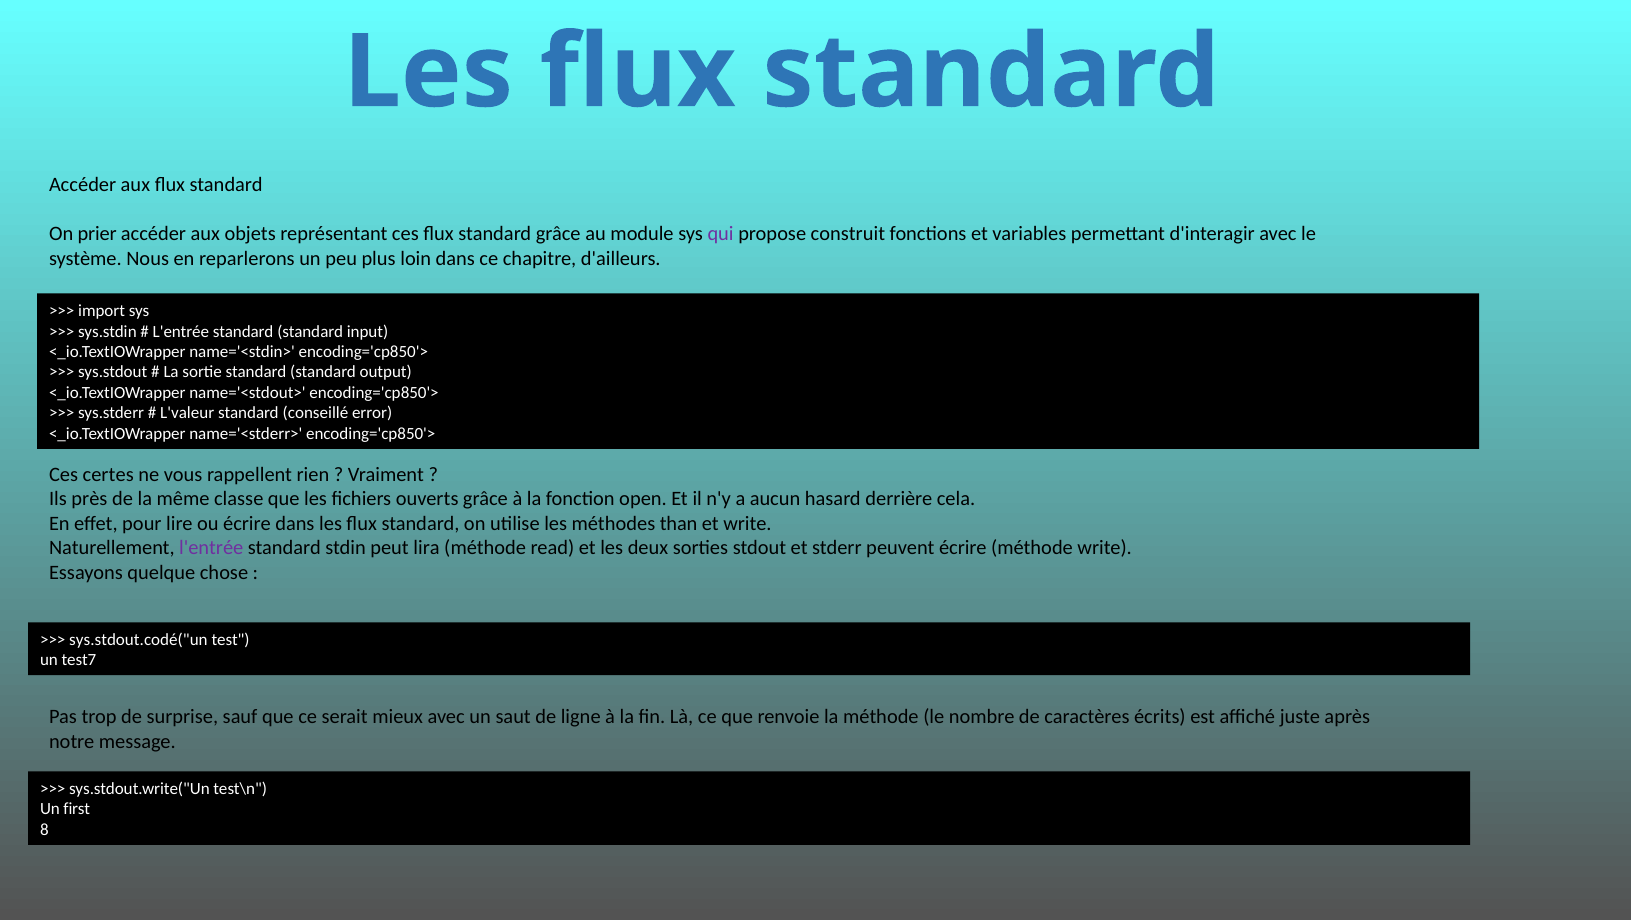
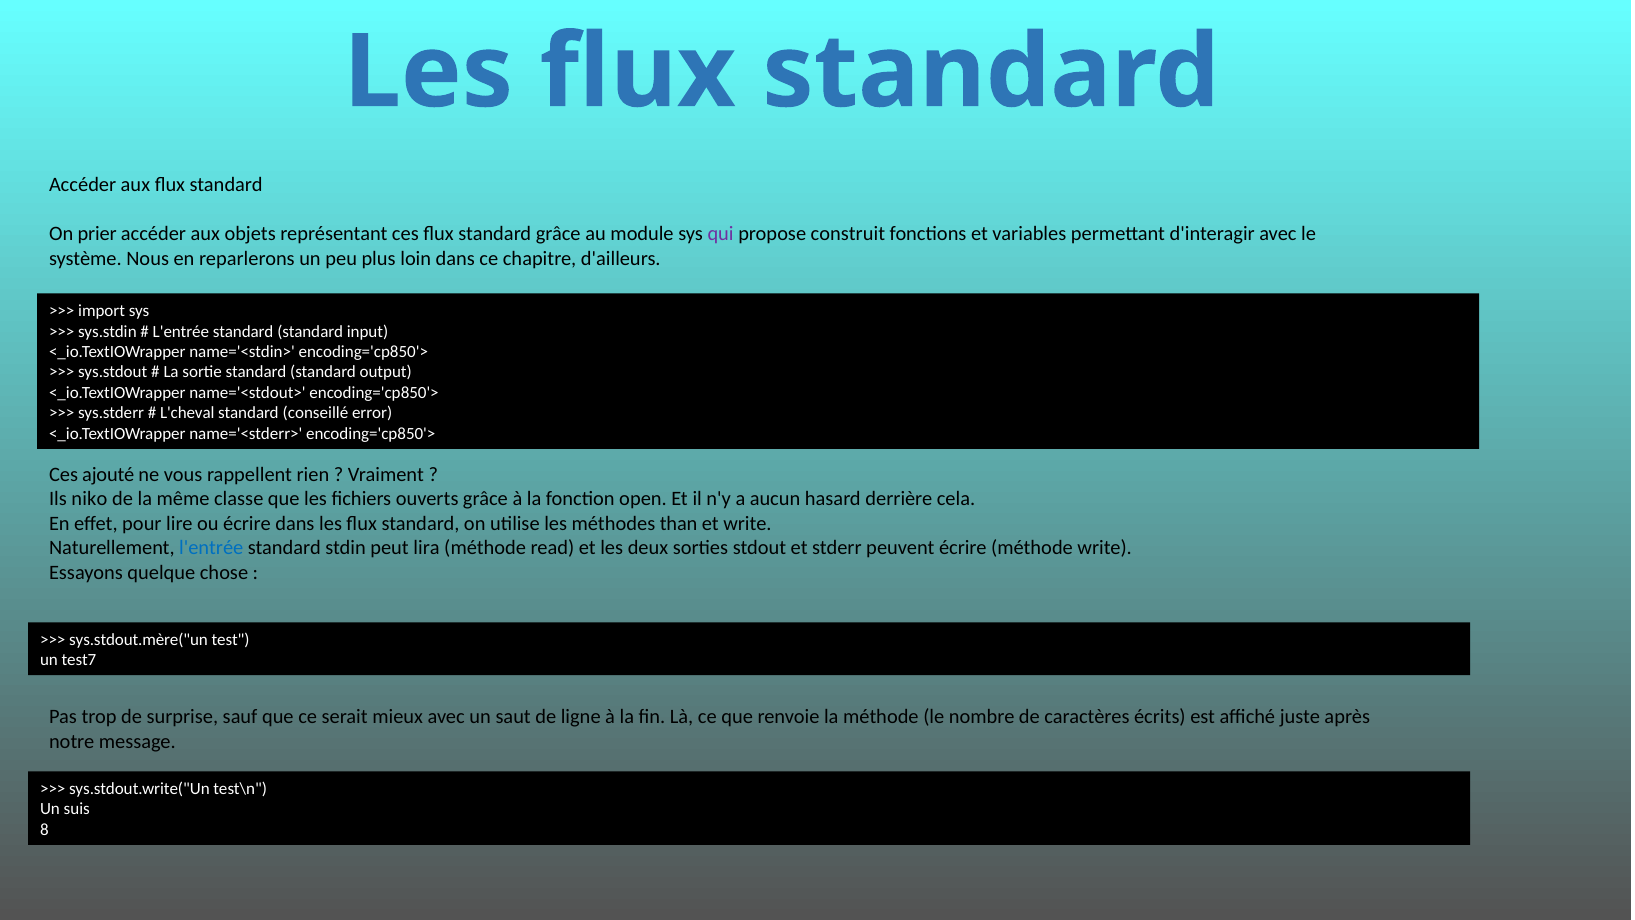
L'valeur: L'valeur -> L'cheval
certes: certes -> ajouté
près: près -> niko
l'entrée at (211, 548) colour: purple -> blue
sys.stdout.codé("un: sys.stdout.codé("un -> sys.stdout.mère("un
first: first -> suis
